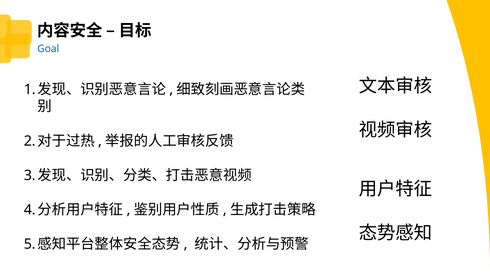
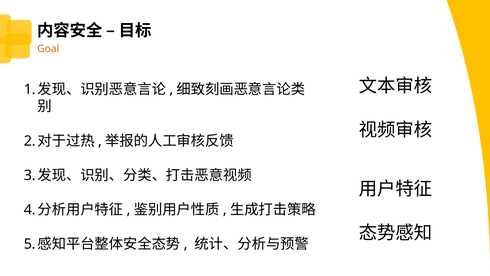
Goal colour: blue -> orange
